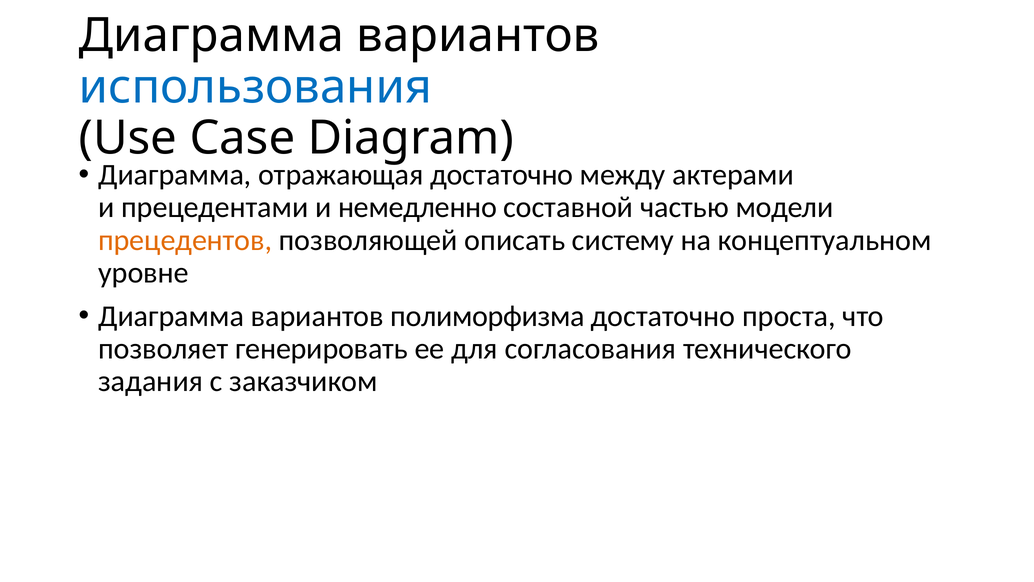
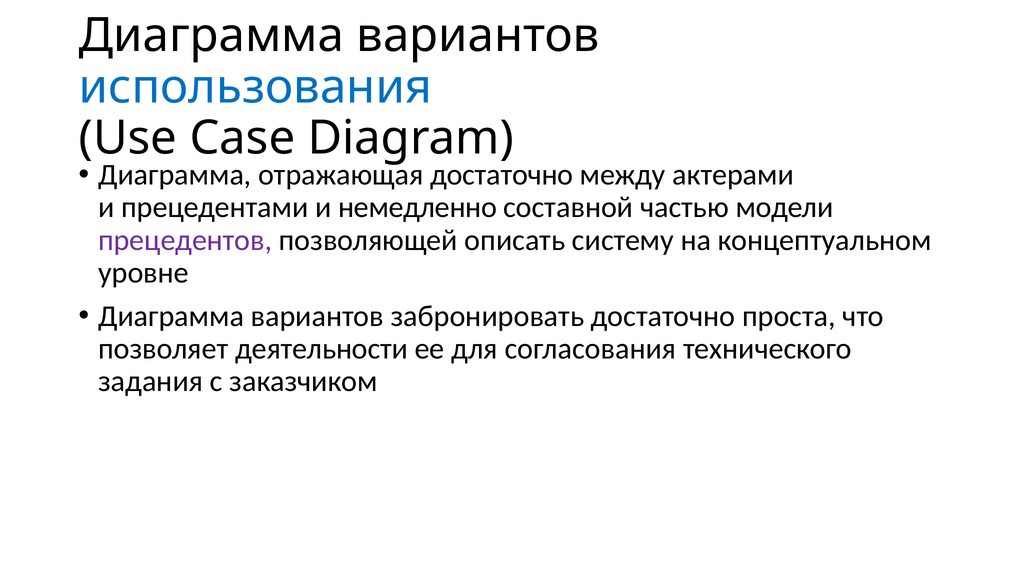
прецедентов colour: orange -> purple
полиморфизма: полиморфизма -> забронировать
генерировать: генерировать -> деятельности
